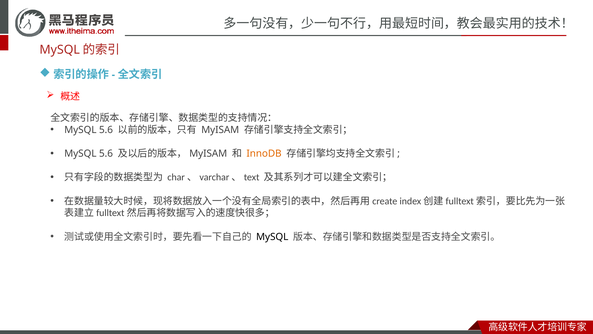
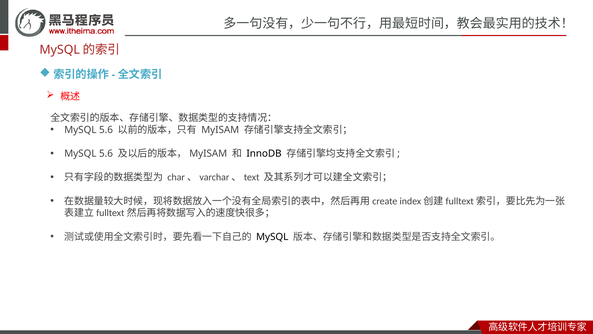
InnoDB colour: orange -> black
